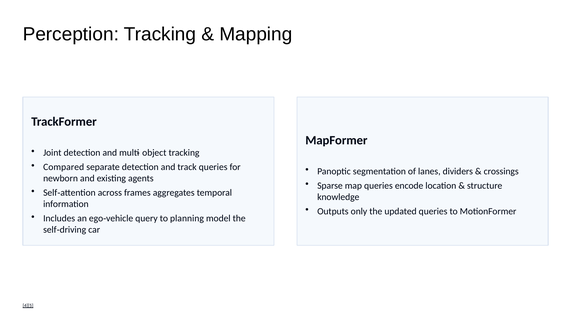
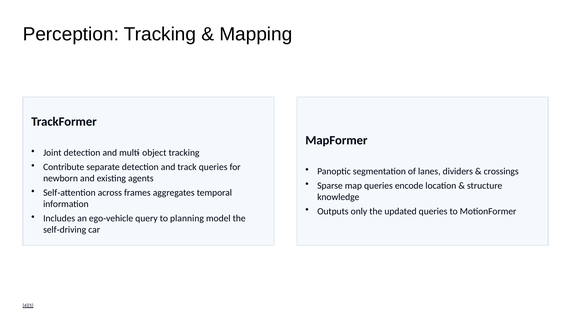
Compared: Compared -> Contribute
